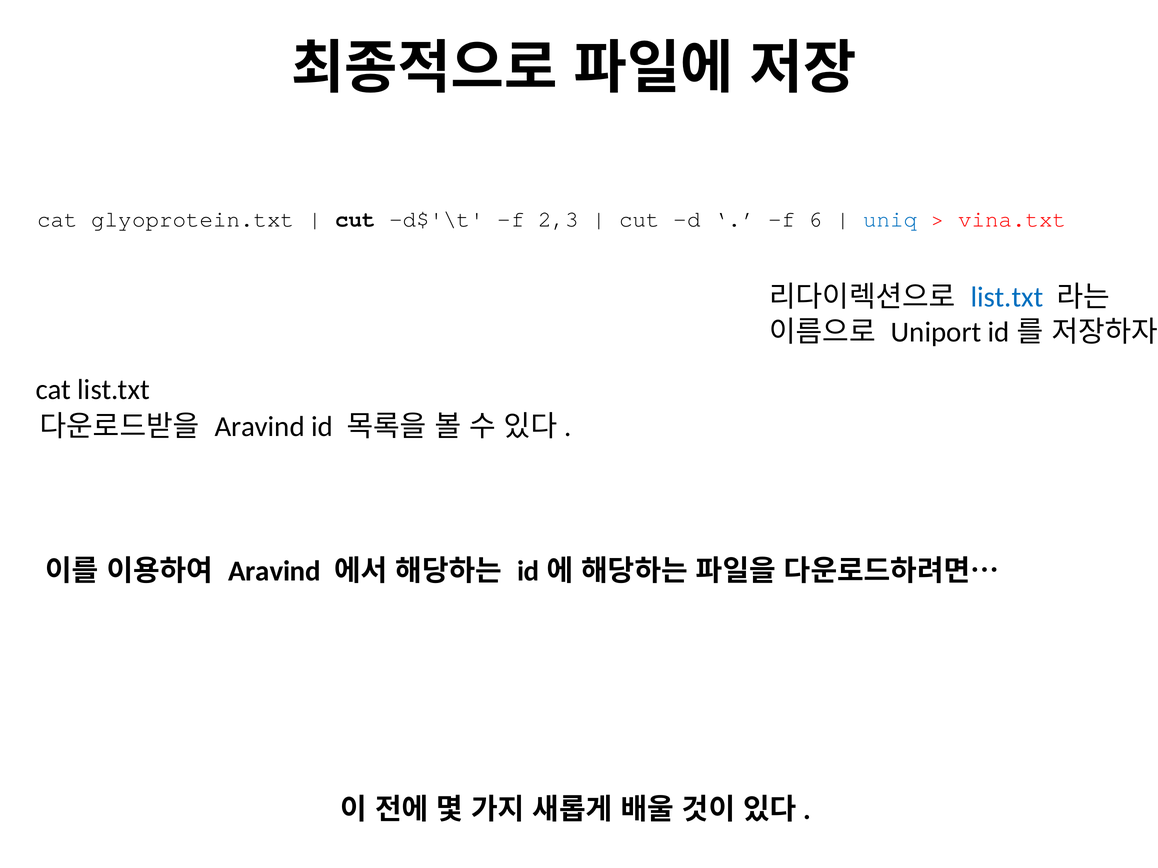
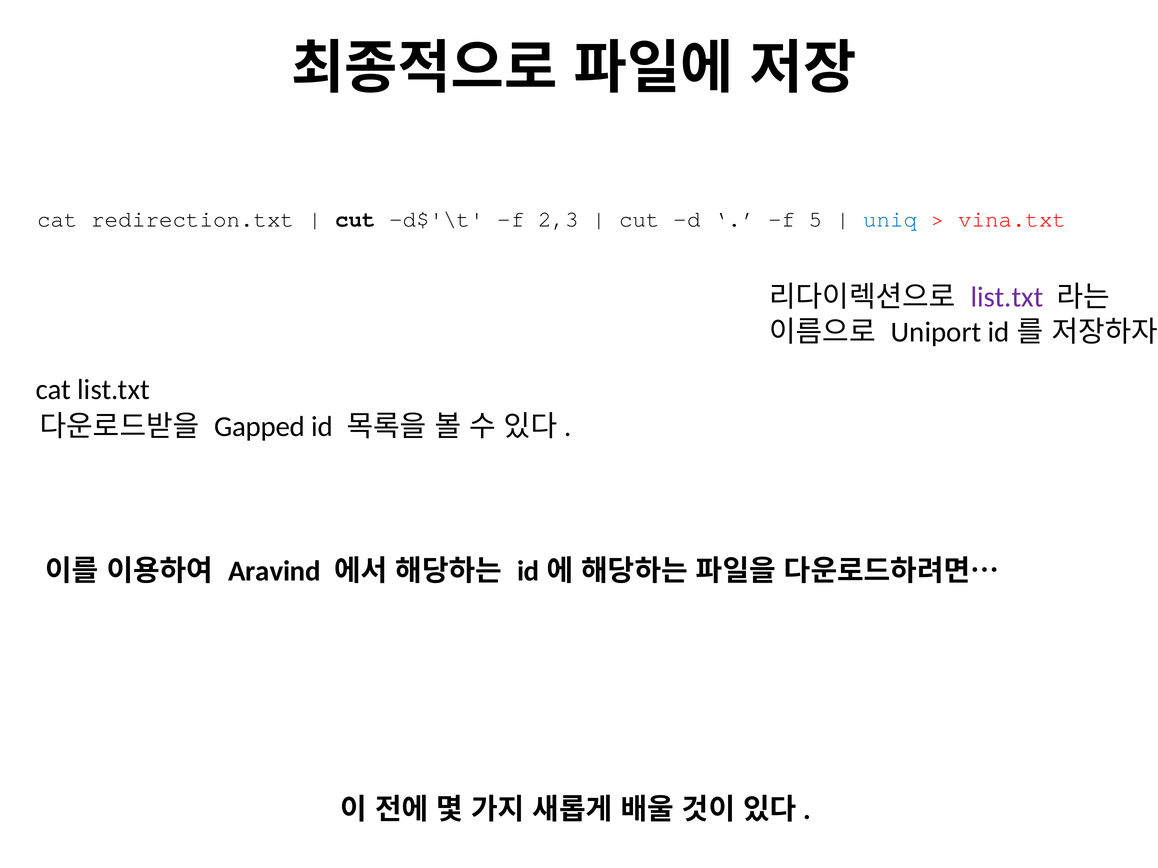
glyoprotein.txt: glyoprotein.txt -> redirection.txt
6: 6 -> 5
list.txt at (1007, 298) colour: blue -> purple
Aravind at (260, 427): Aravind -> Gapped
